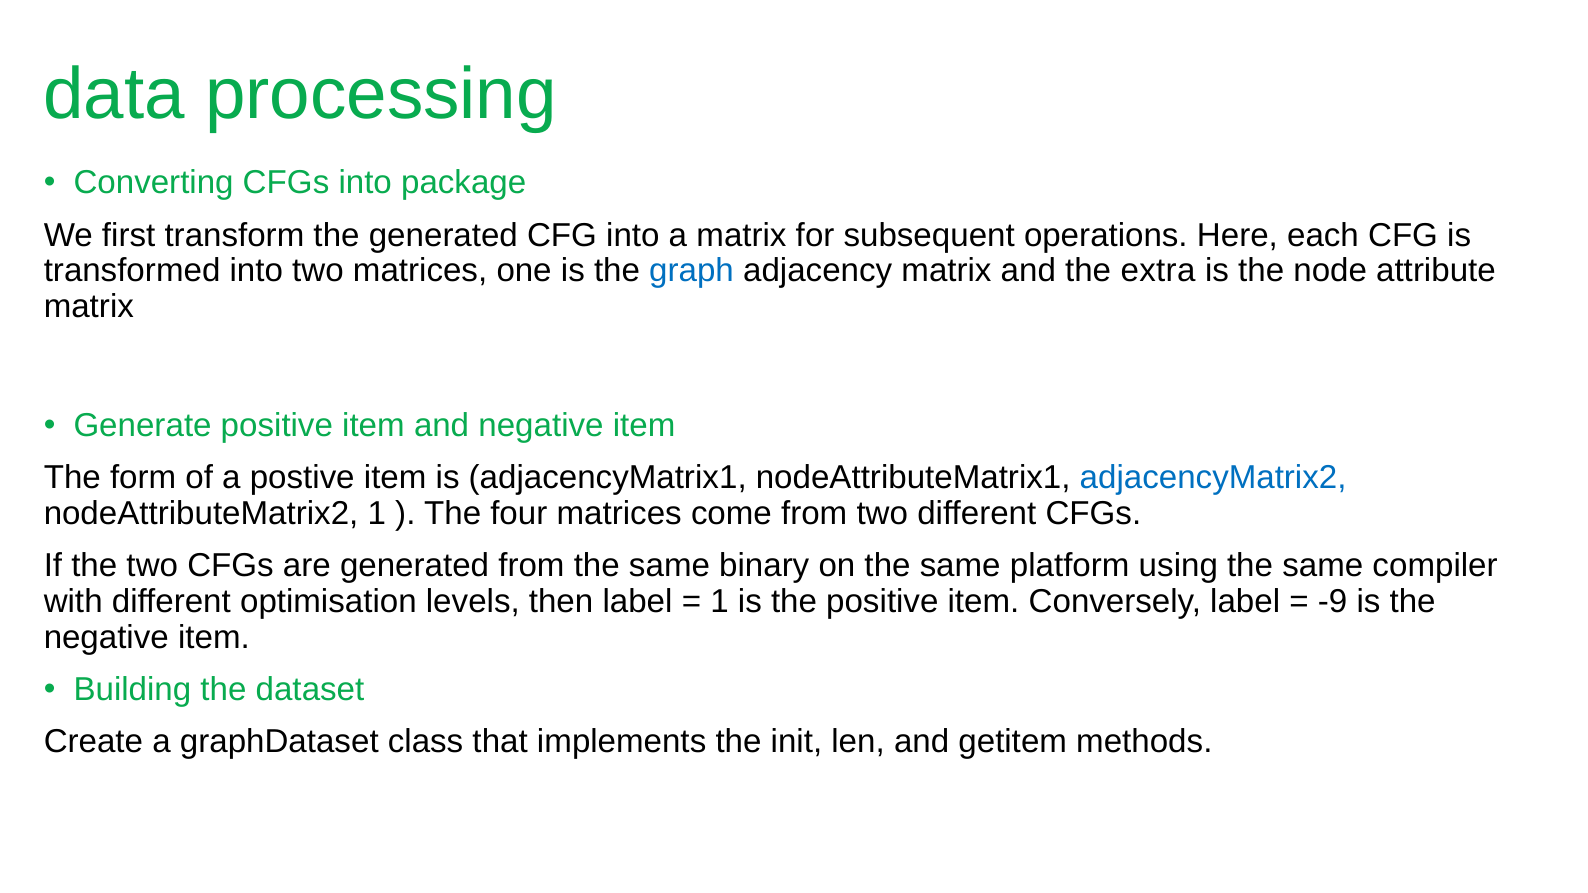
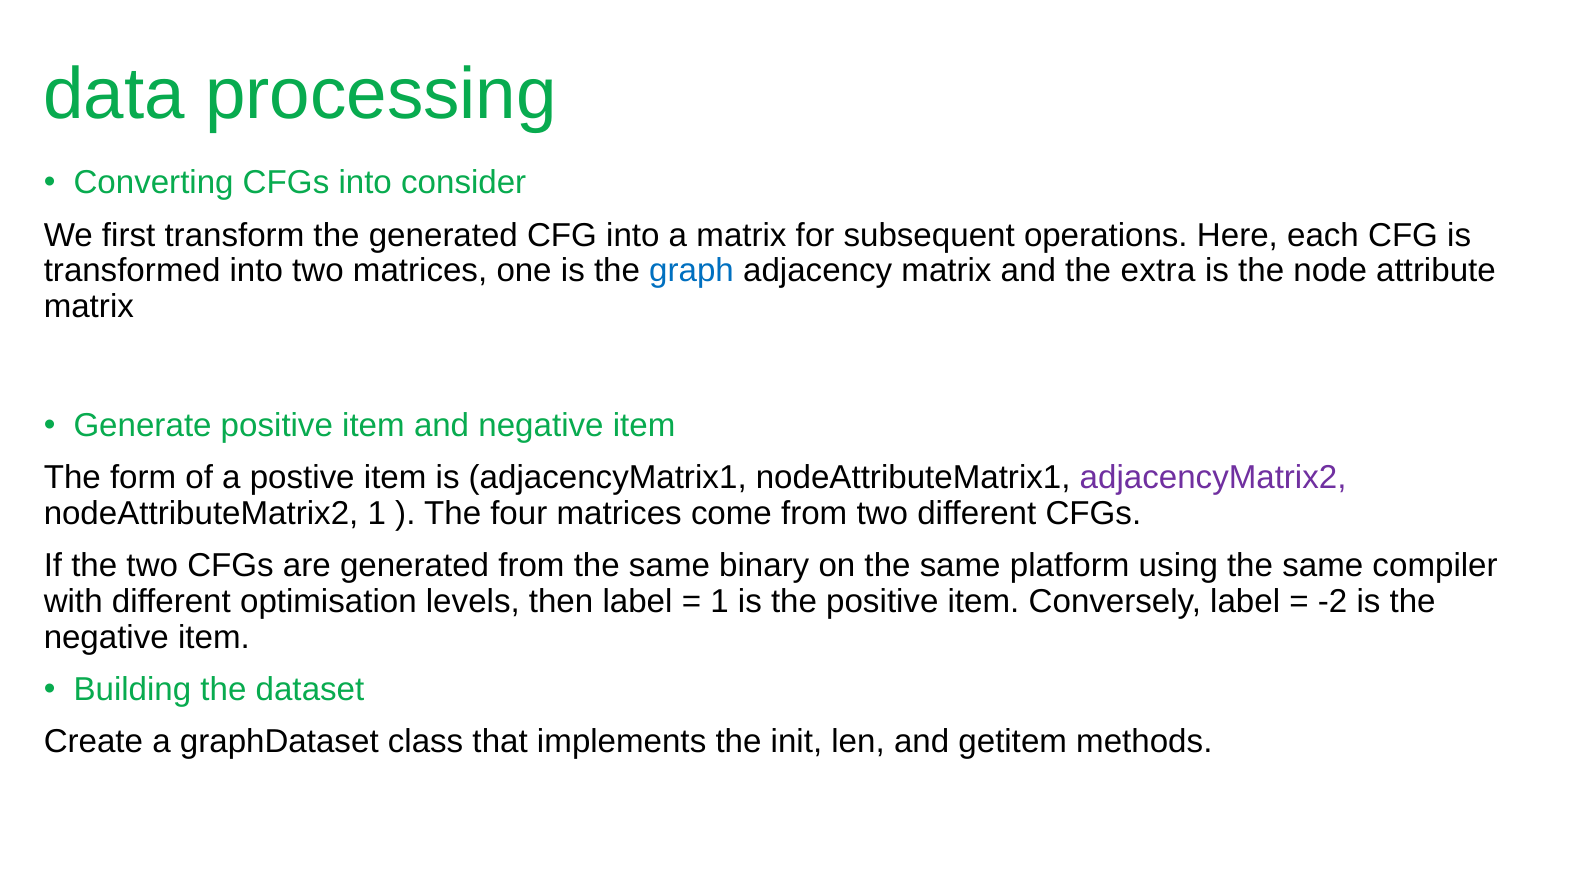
package: package -> consider
adjacencyMatrix2 colour: blue -> purple
-9: -9 -> -2
